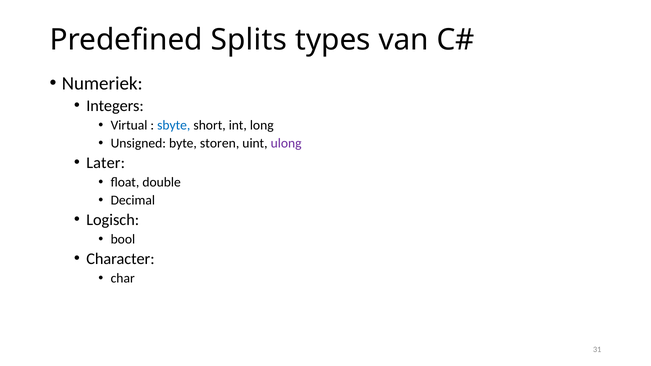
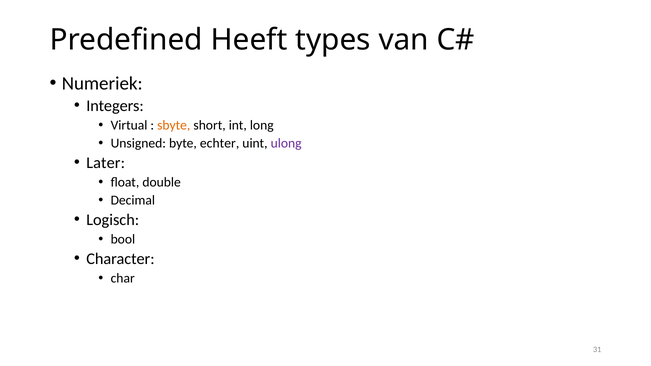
Splits: Splits -> Heeft
sbyte colour: blue -> orange
storen: storen -> echter
